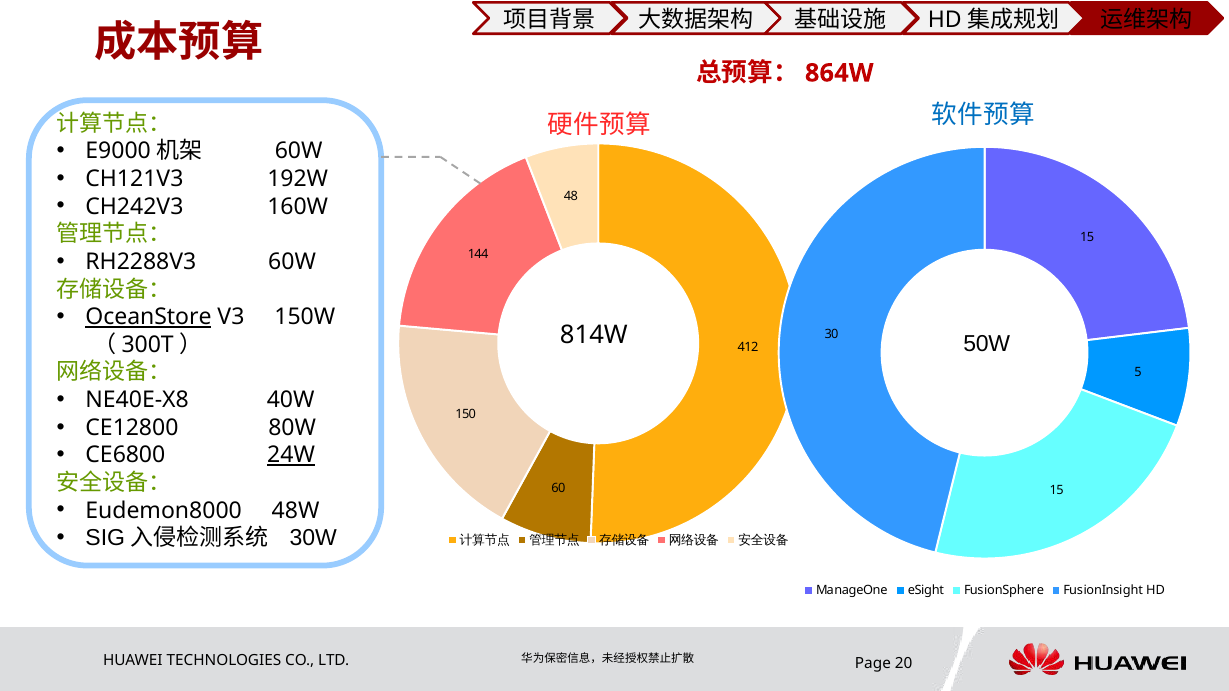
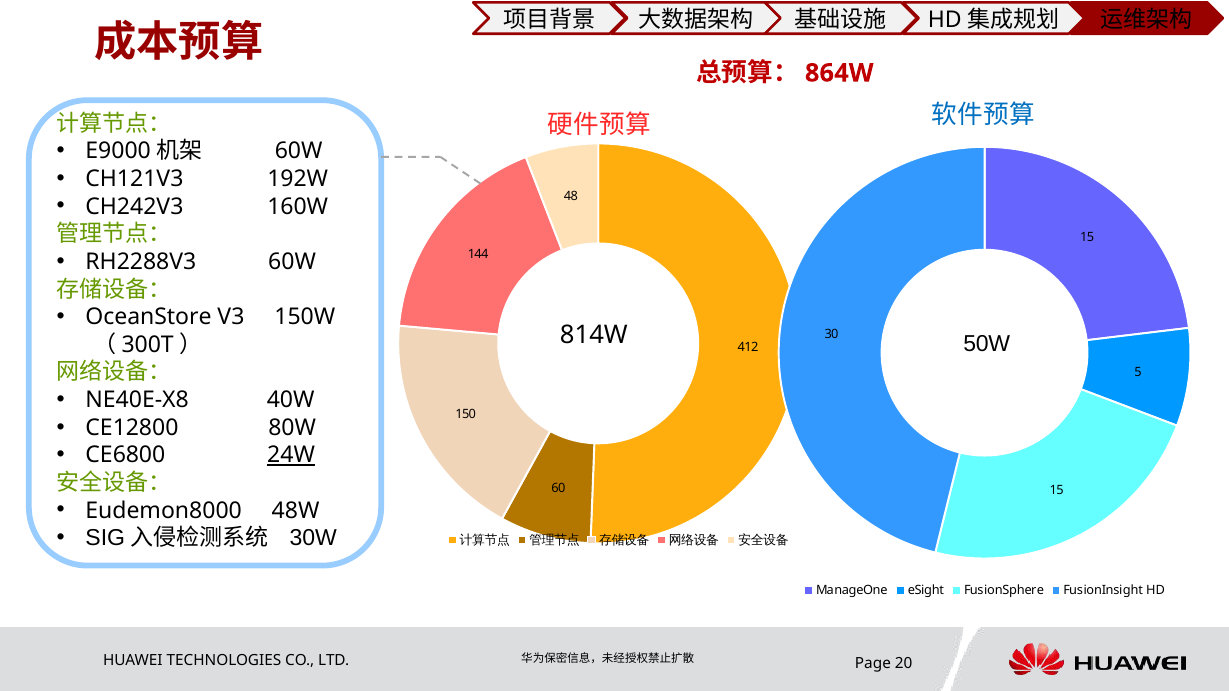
OceanStore underline: present -> none
